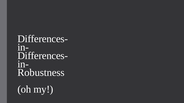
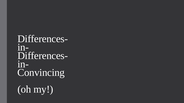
Robustness: Robustness -> Convincing
